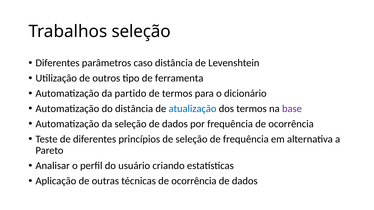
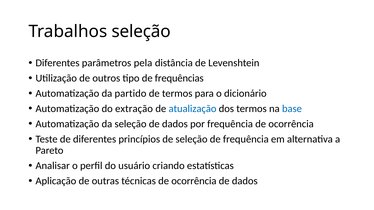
caso: caso -> pela
ferramenta: ferramenta -> frequências
do distância: distância -> extração
base colour: purple -> blue
